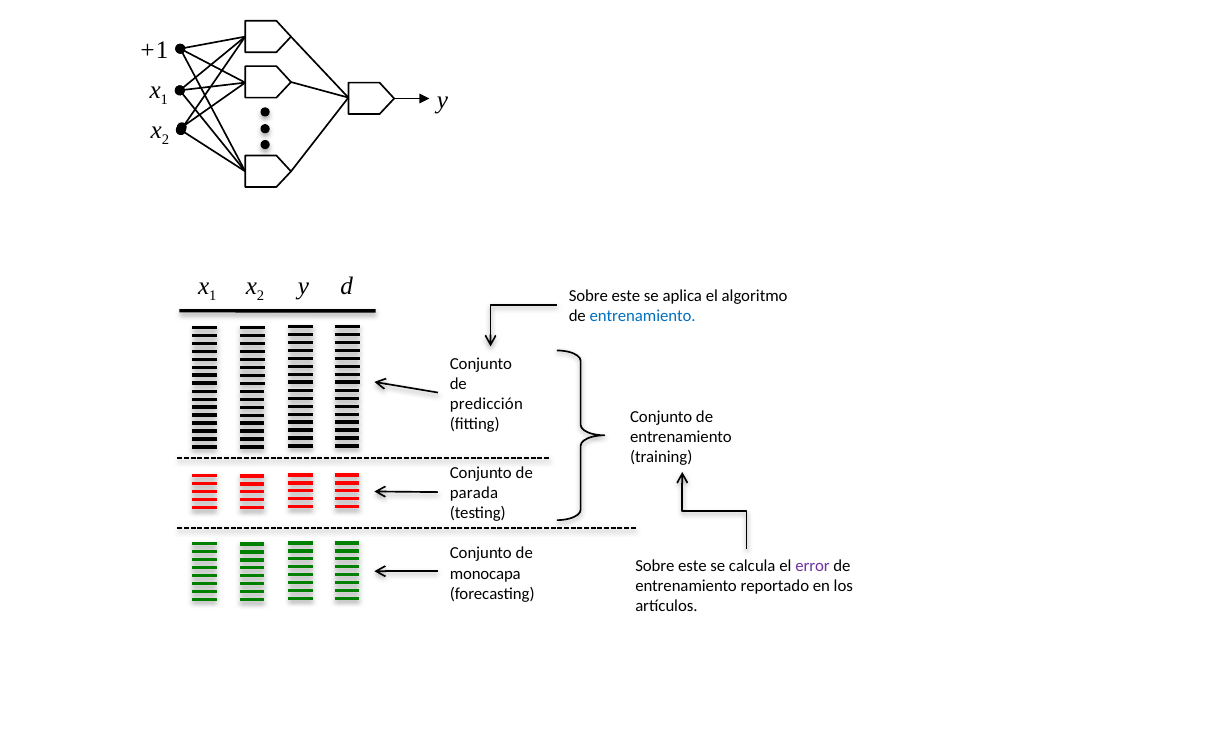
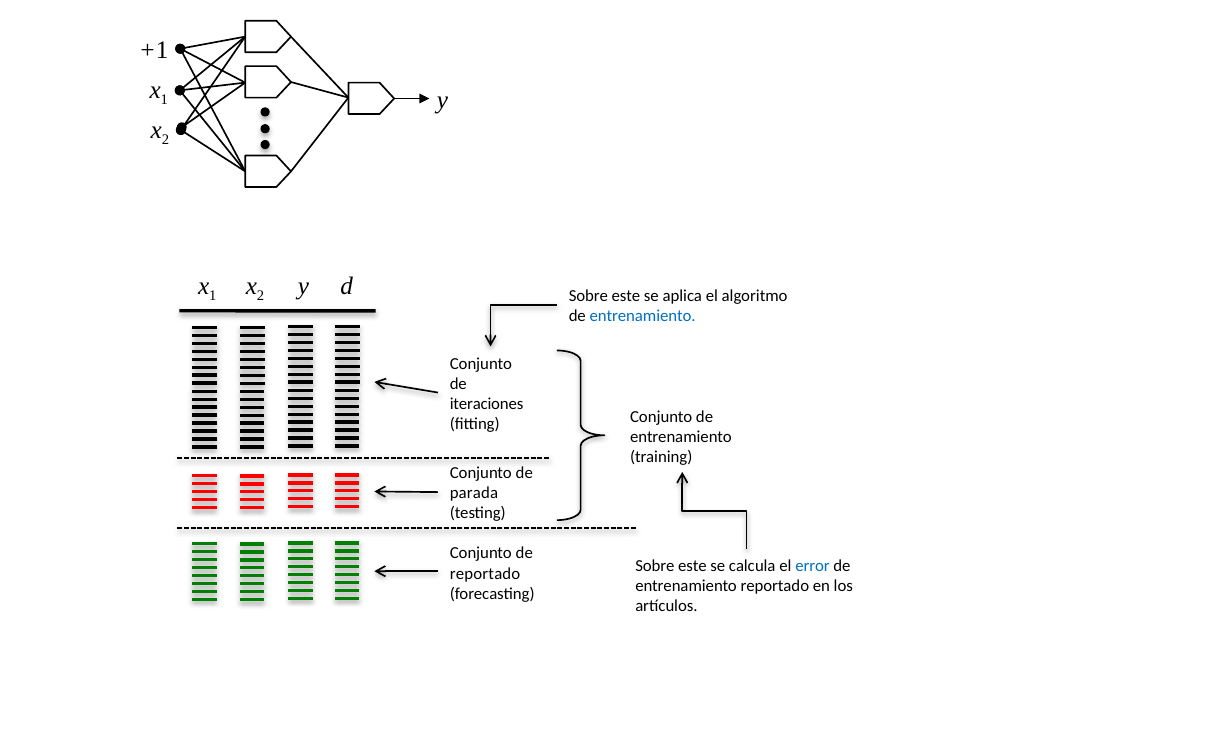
predicción: predicción -> iteraciones
error colour: purple -> blue
monocapa at (485, 574): monocapa -> reportado
